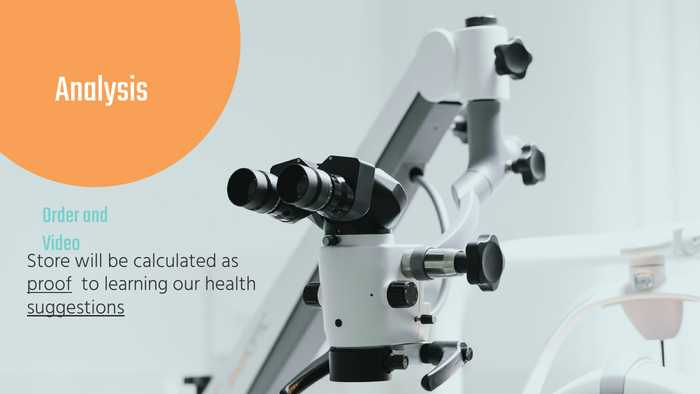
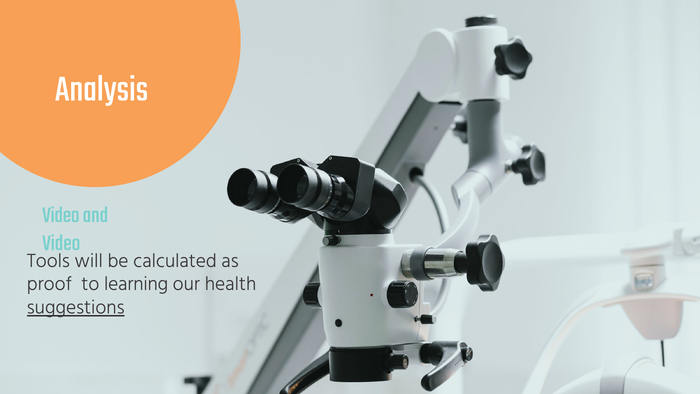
Order at (61, 214): Order -> Video
Store: Store -> Tools
proof underline: present -> none
